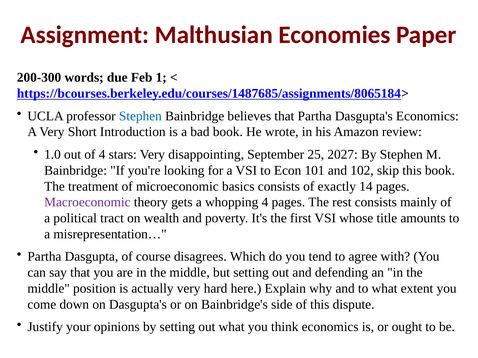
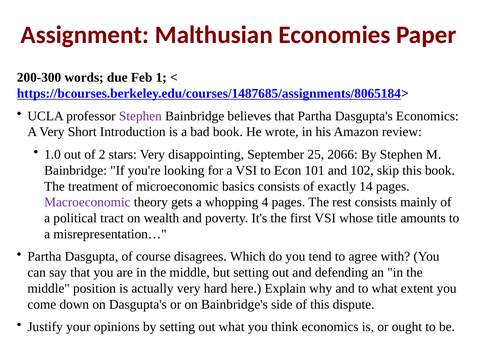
Stephen at (140, 116) colour: blue -> purple
of 4: 4 -> 2
2027: 2027 -> 2066
